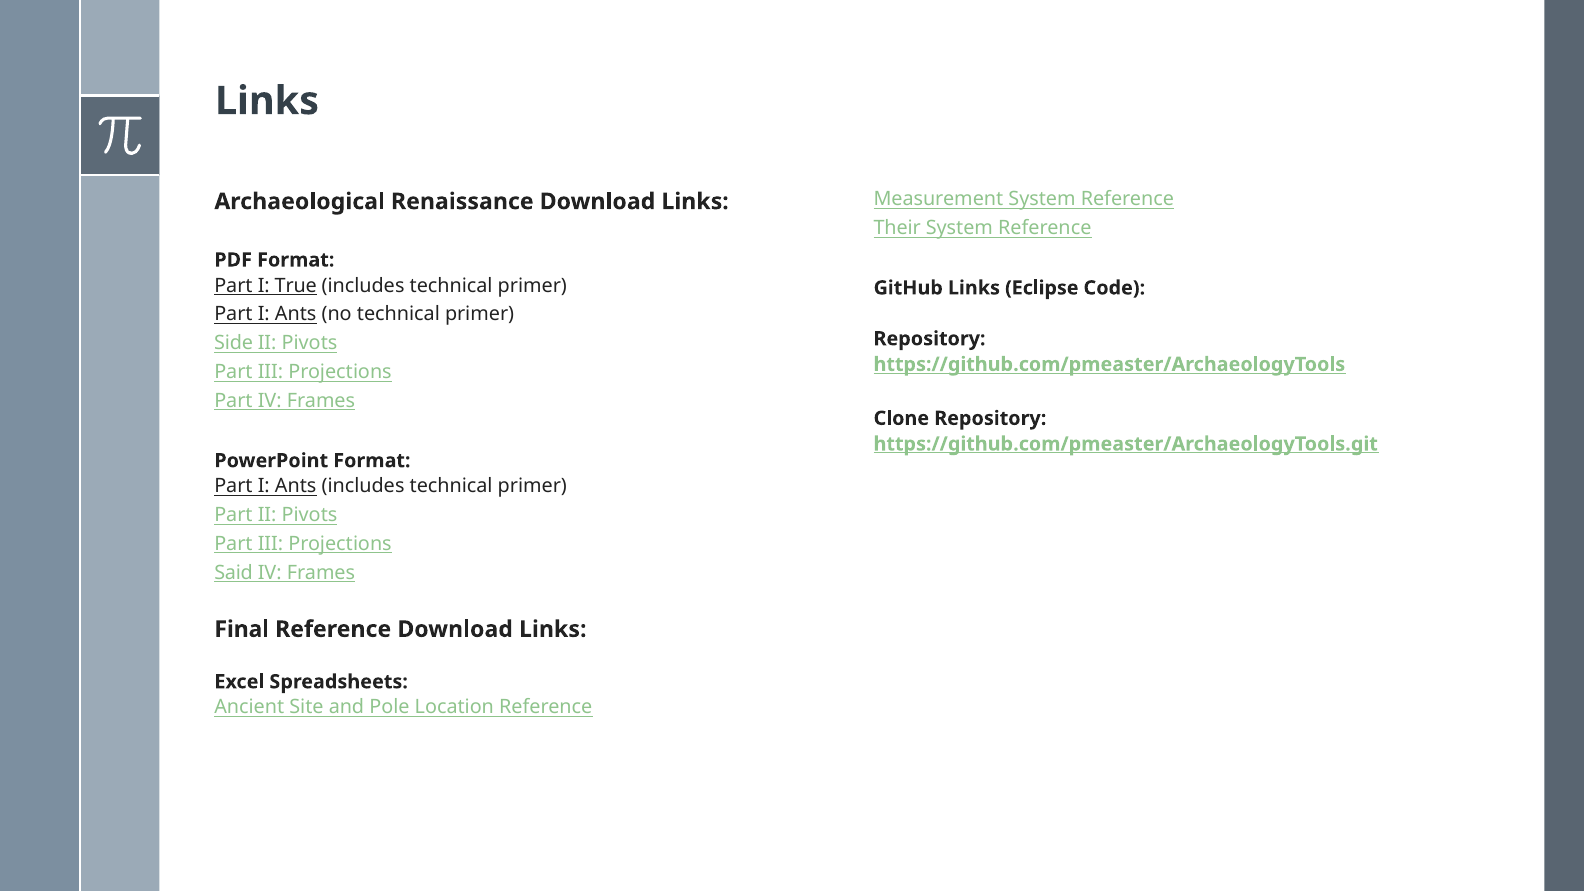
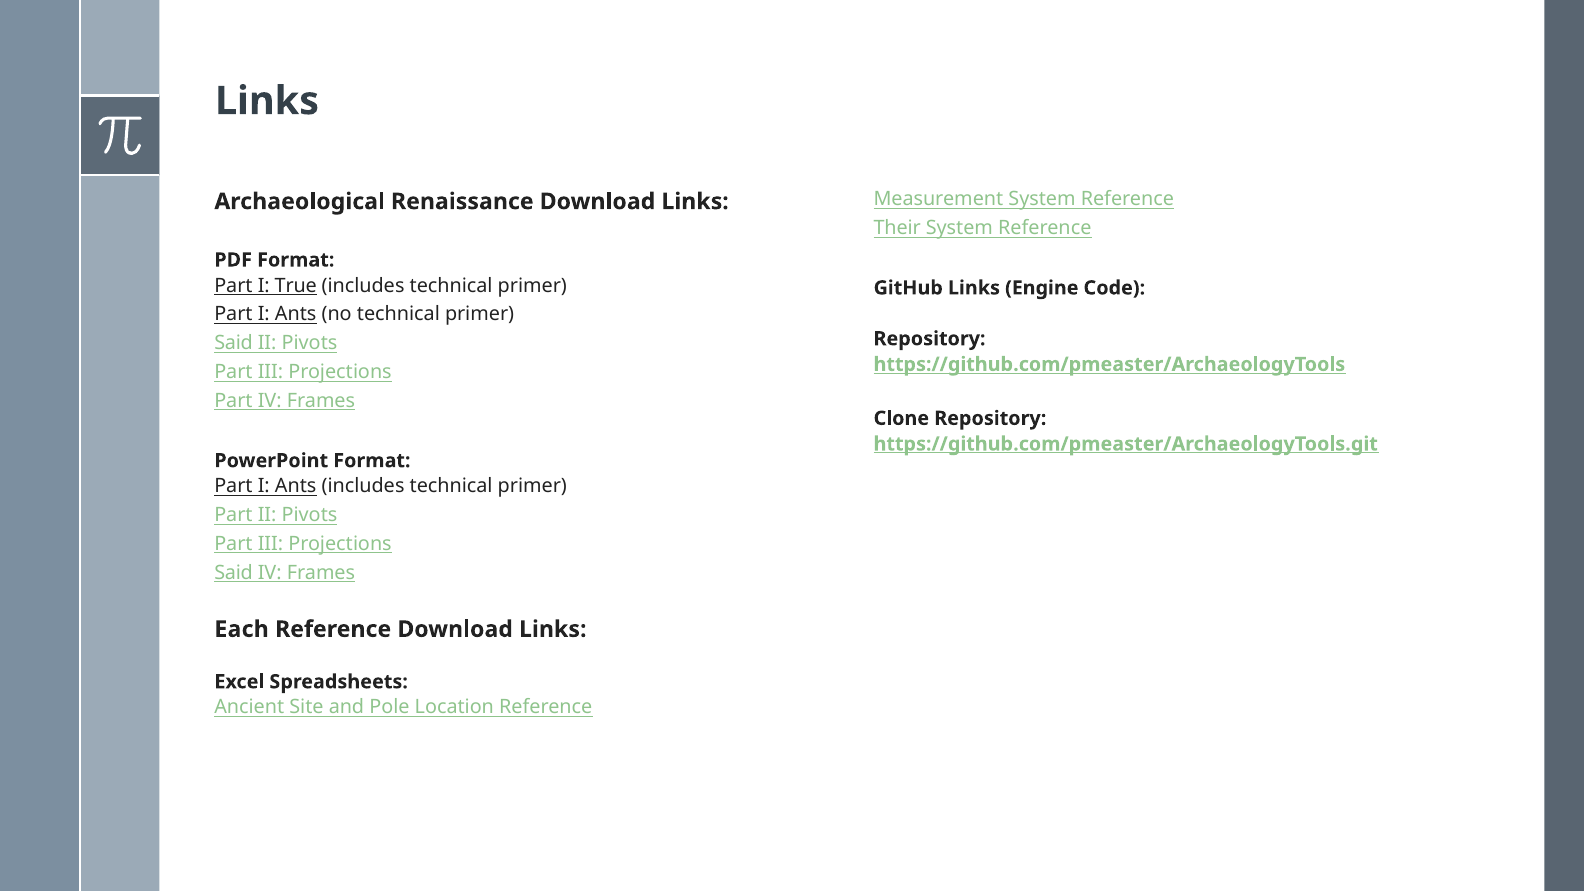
Eclipse: Eclipse -> Engine
Side at (234, 343): Side -> Said
Final: Final -> Each
